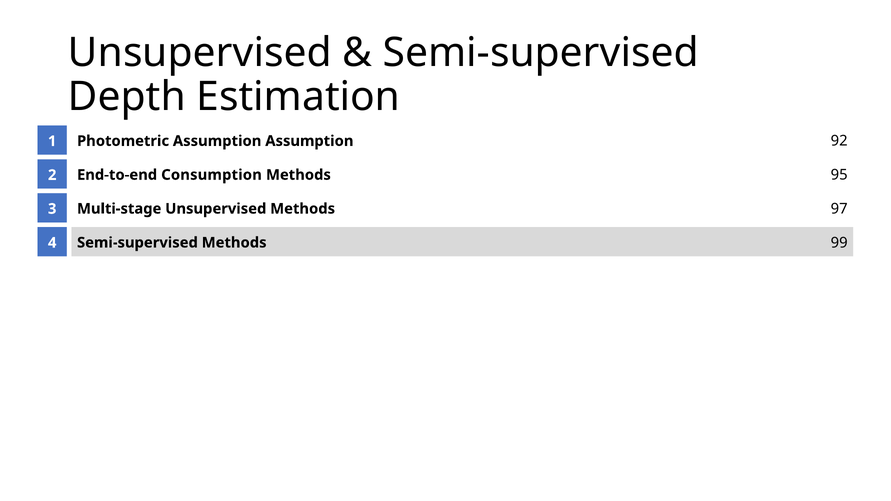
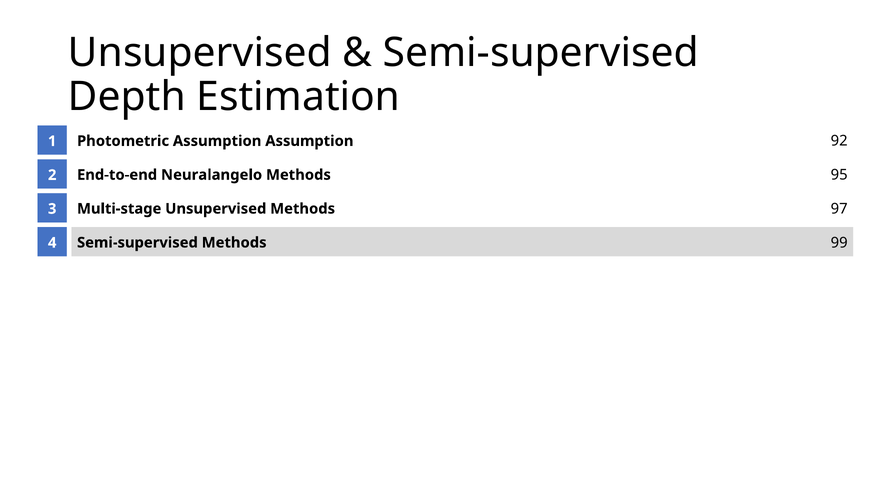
Consumption: Consumption -> Neuralangelo
